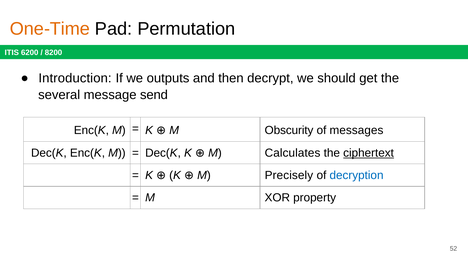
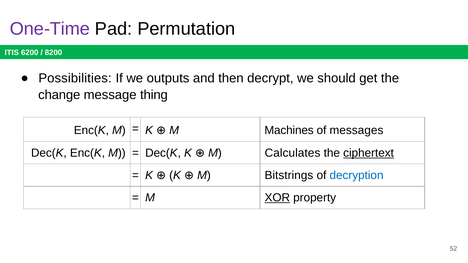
One-Time colour: orange -> purple
Introduction: Introduction -> Possibilities
several: several -> change
send: send -> thing
Obscurity: Obscurity -> Machines
Precisely: Precisely -> Bitstrings
XOR underline: none -> present
